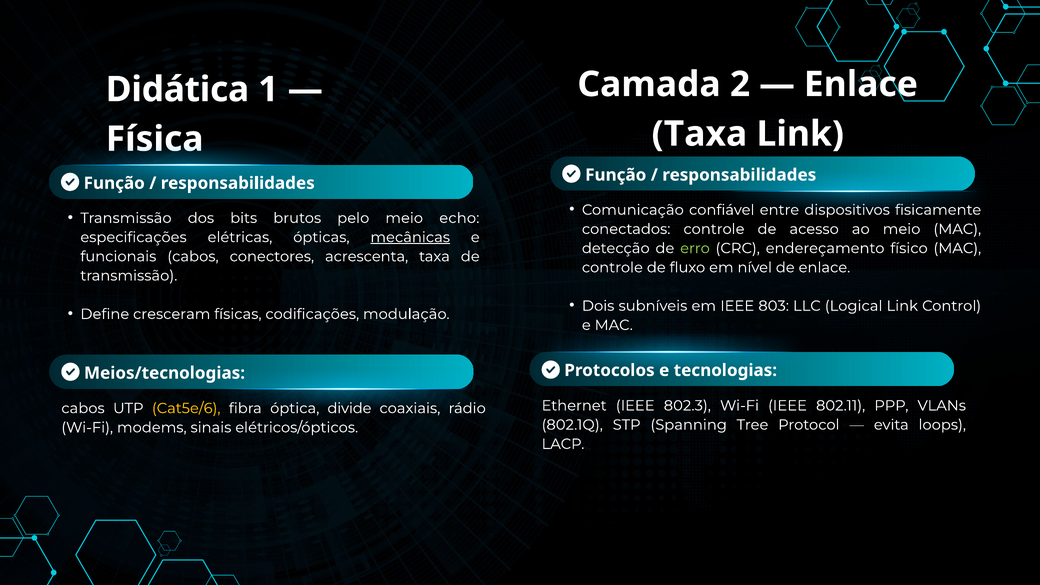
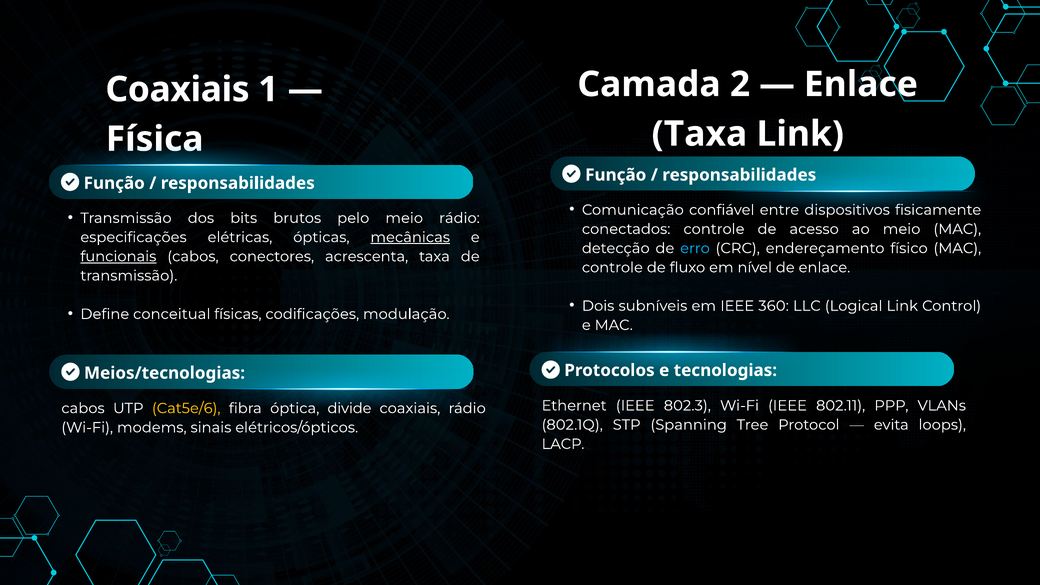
Didática at (177, 90): Didática -> Coaxiais
meio echo: echo -> rádio
erro colour: light green -> light blue
funcionais underline: none -> present
803: 803 -> 360
cresceram: cresceram -> conceitual
